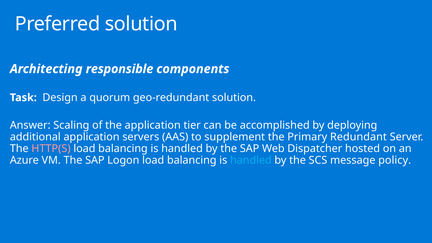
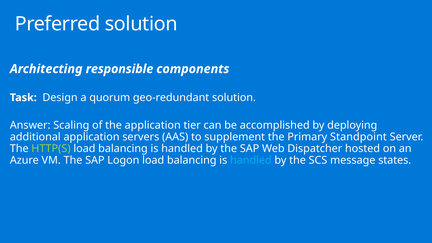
Redundant: Redundant -> Standpoint
HTTP(S colour: pink -> light green
policy: policy -> states
